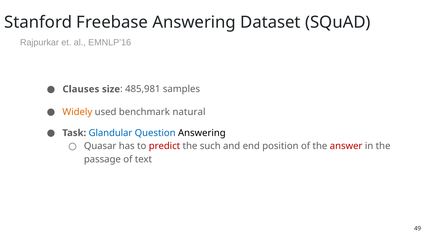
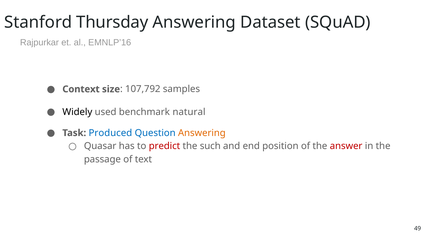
Freebase: Freebase -> Thursday
Clauses: Clauses -> Context
485,981: 485,981 -> 107,792
Widely colour: orange -> black
Glandular: Glandular -> Produced
Answering at (202, 133) colour: black -> orange
